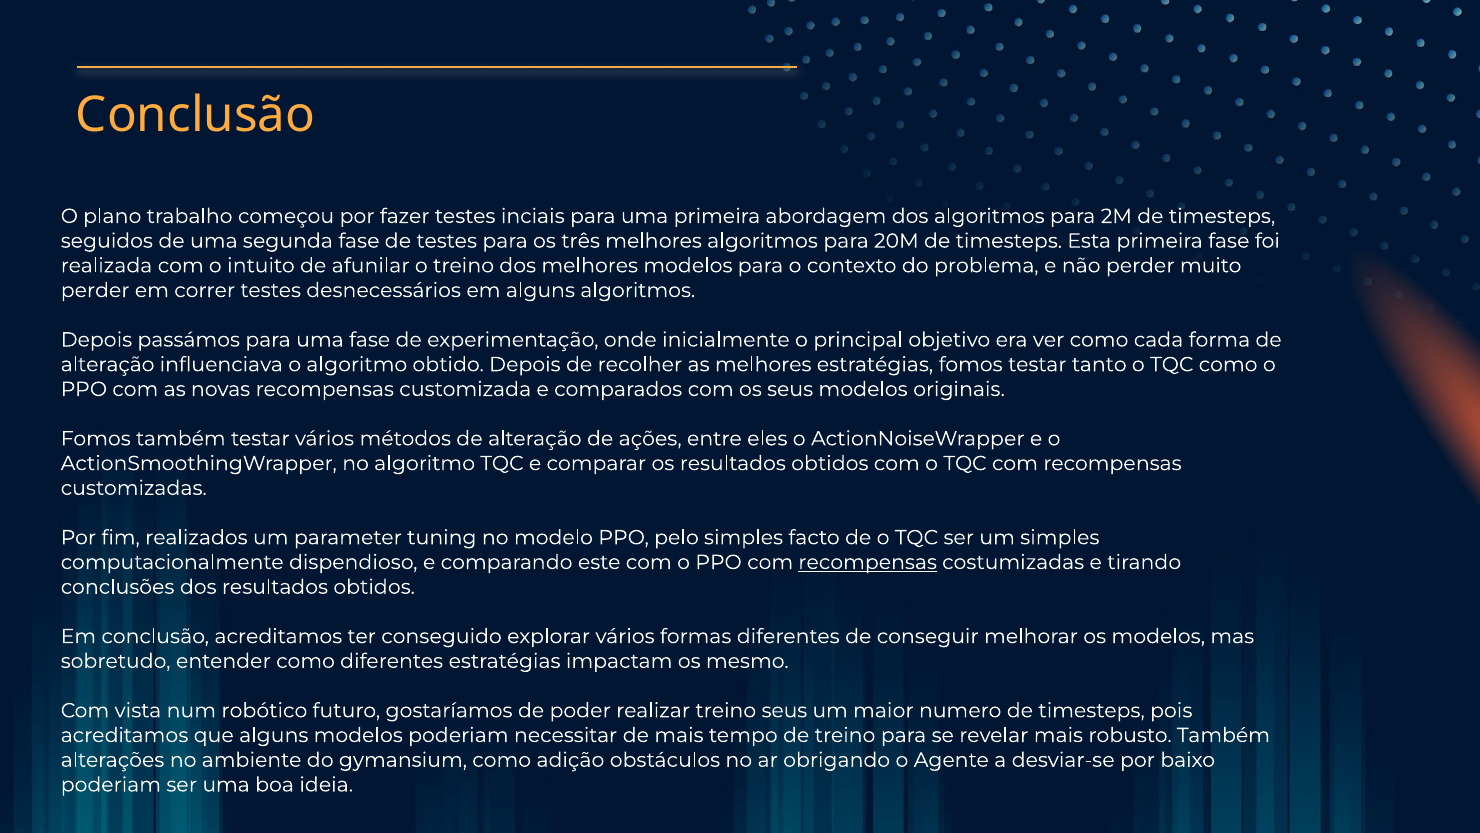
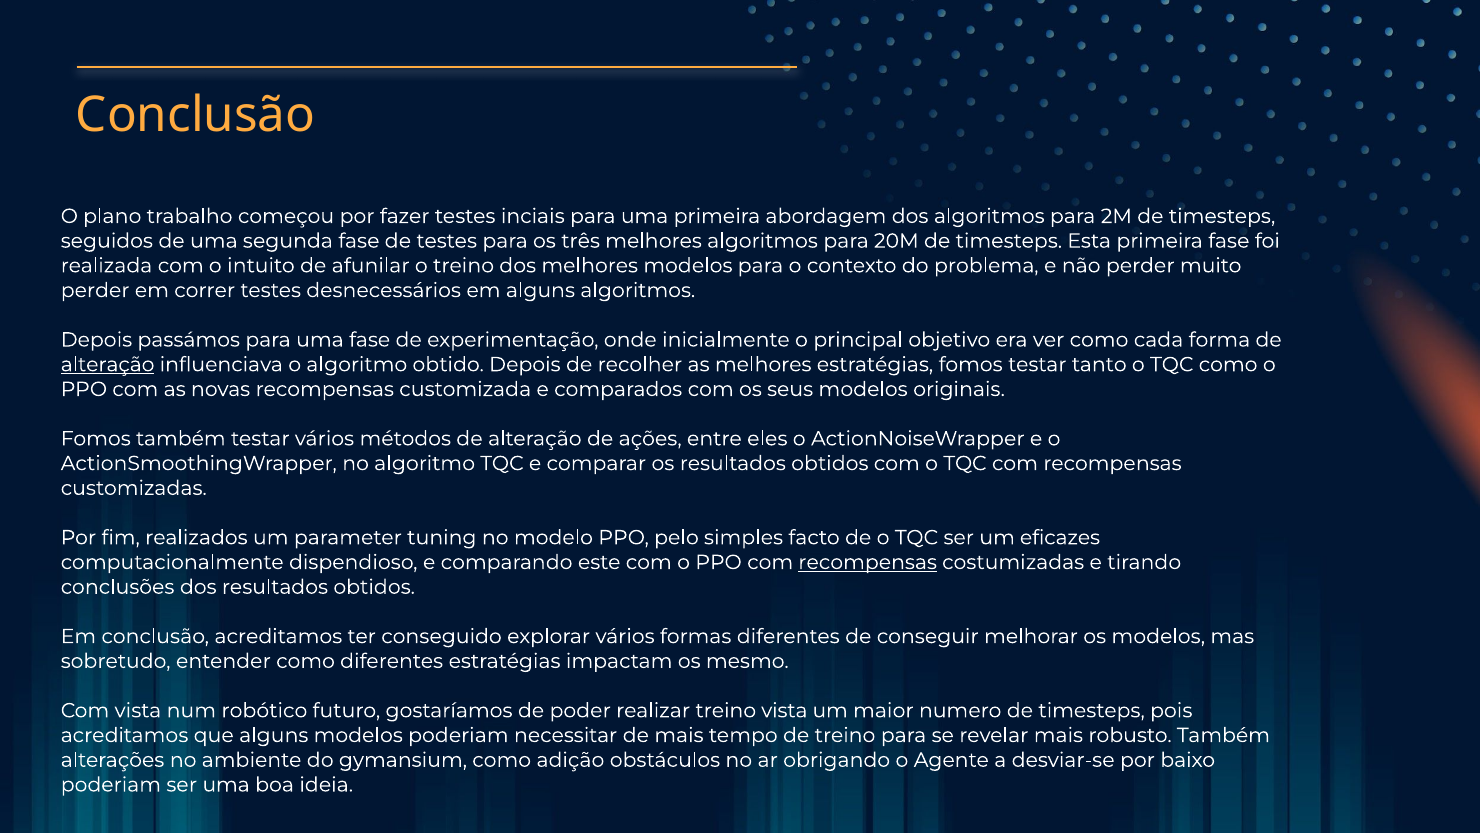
alteração at (108, 364) underline: none -> present
um simples: simples -> eficazes
treino seus: seus -> vista
